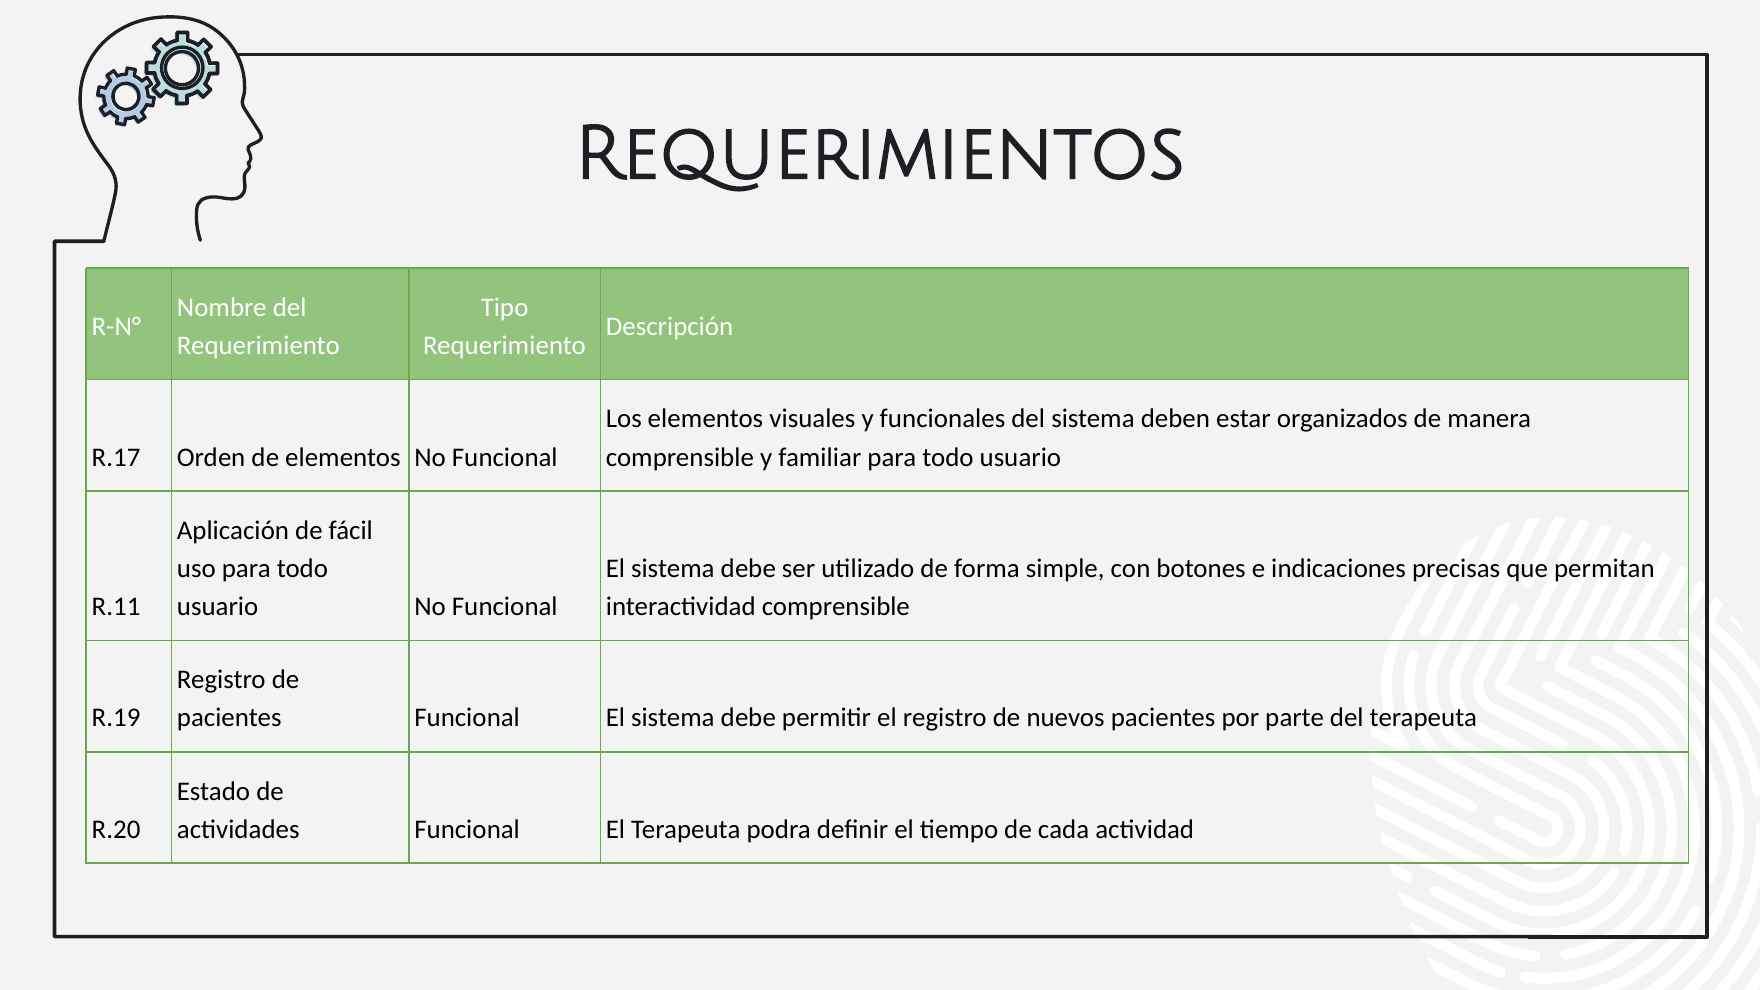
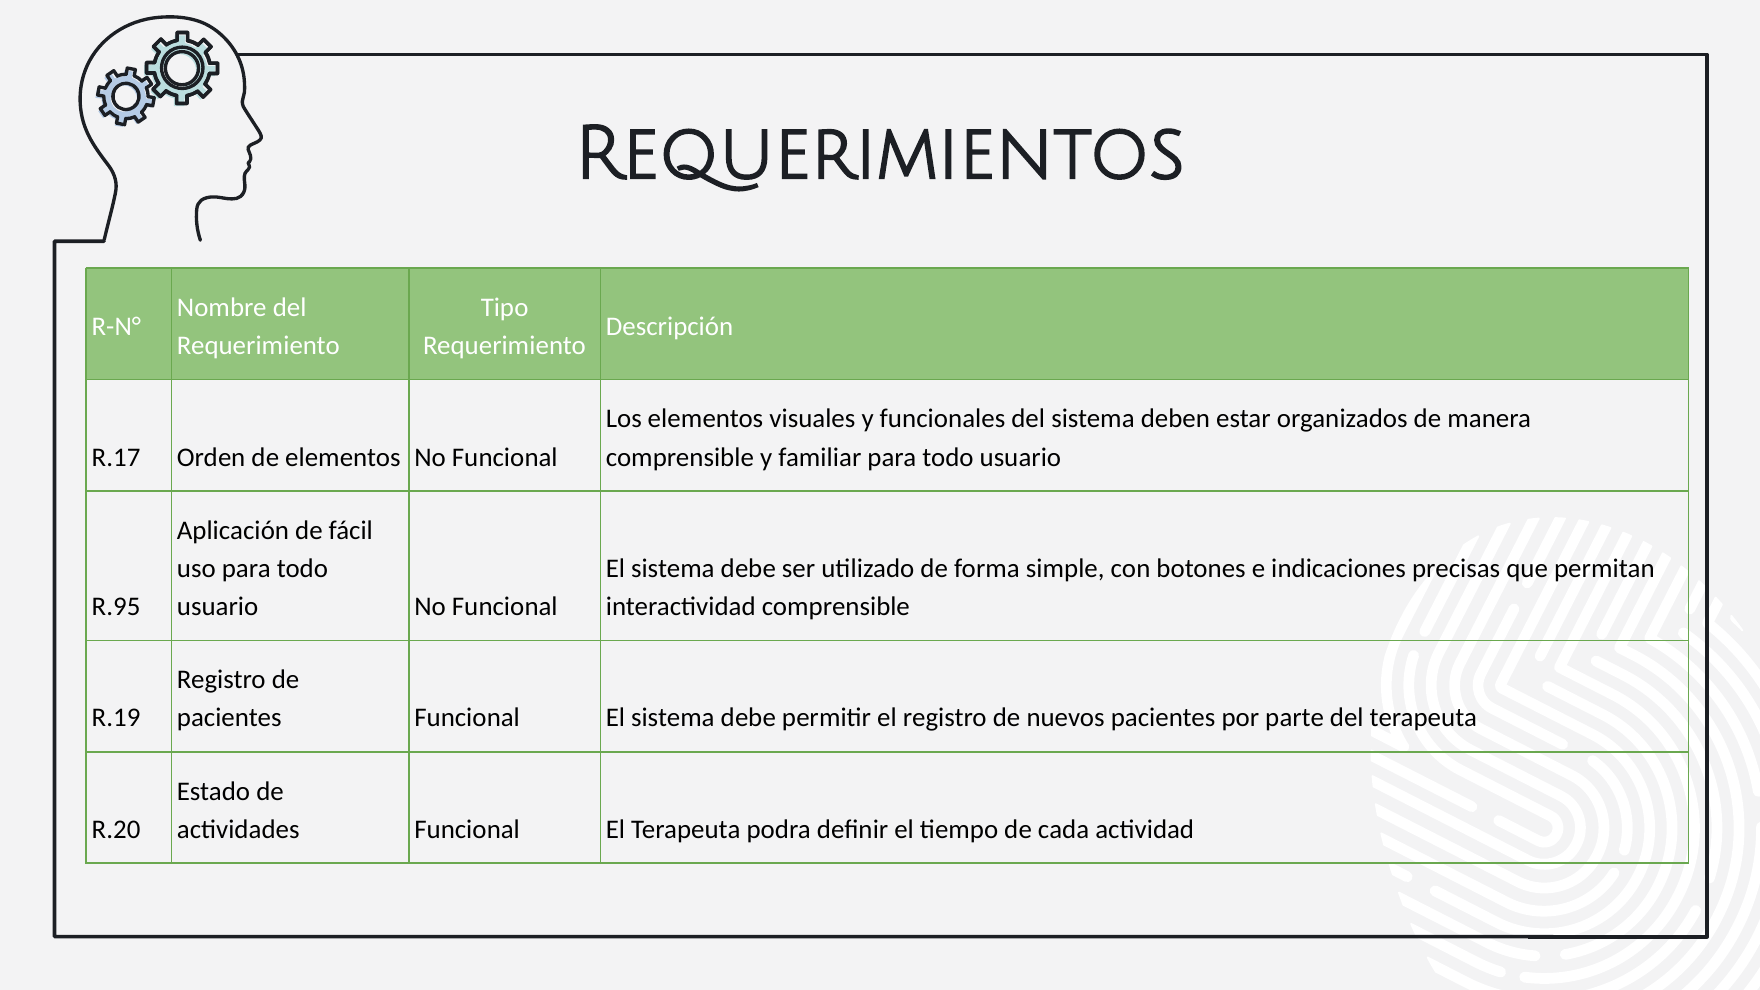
R.11: R.11 -> R.95
